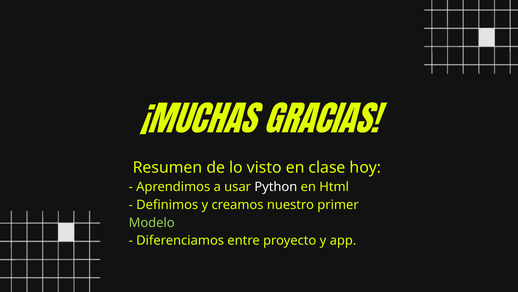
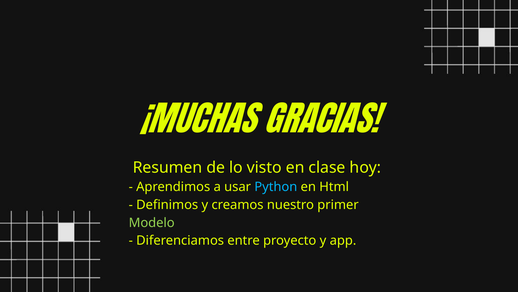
Python colour: white -> light blue
